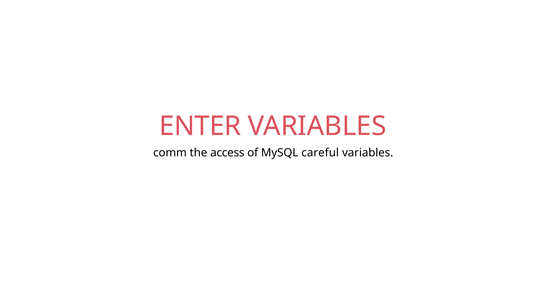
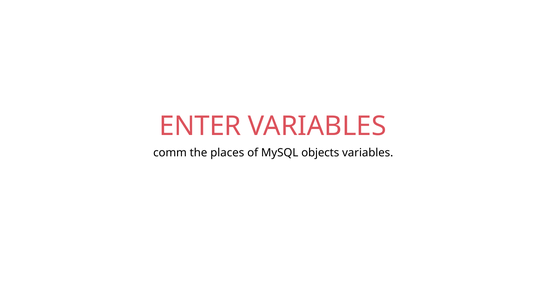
access: access -> places
careful: careful -> objects
